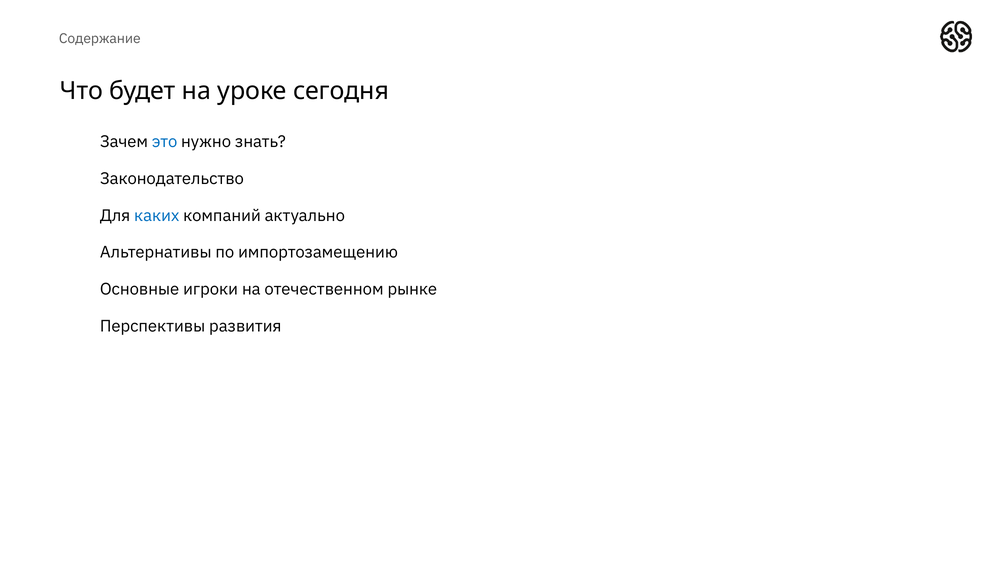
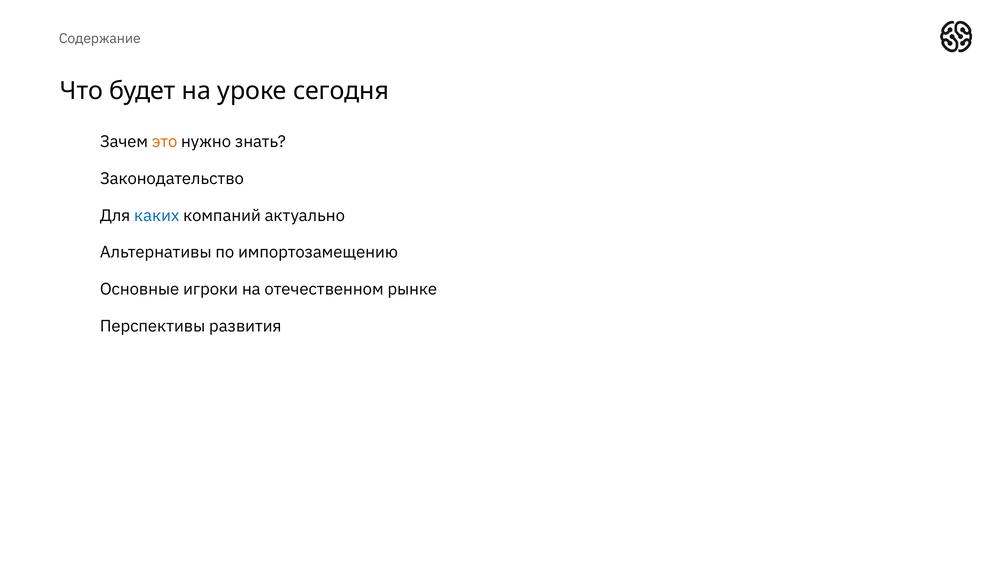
это colour: blue -> orange
